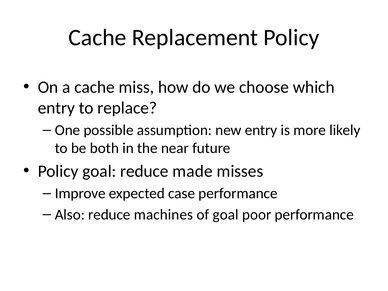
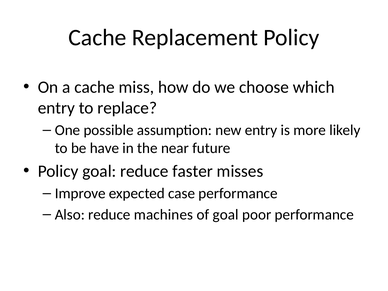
both: both -> have
made: made -> faster
